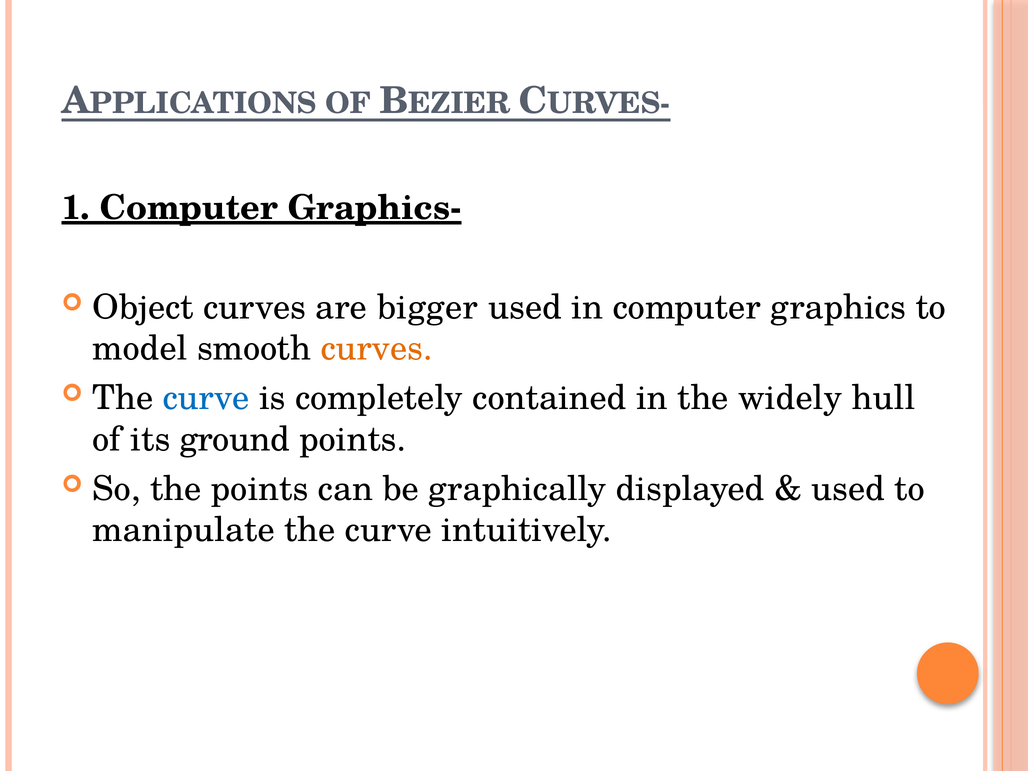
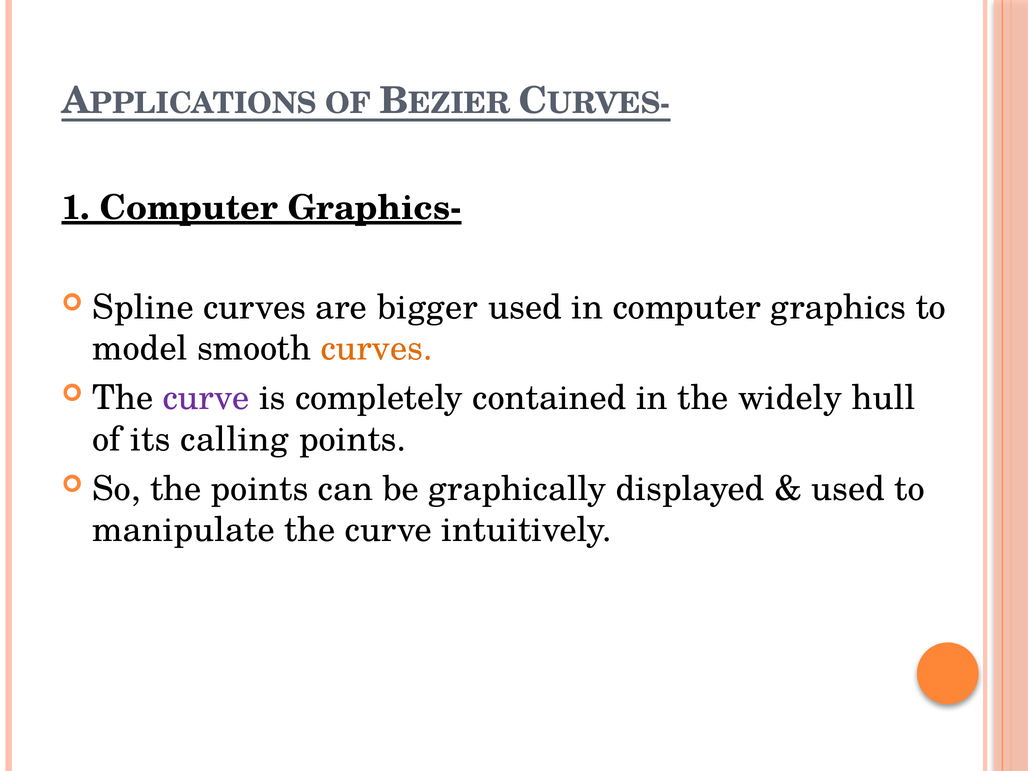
Object: Object -> Spline
curve at (206, 398) colour: blue -> purple
ground: ground -> calling
